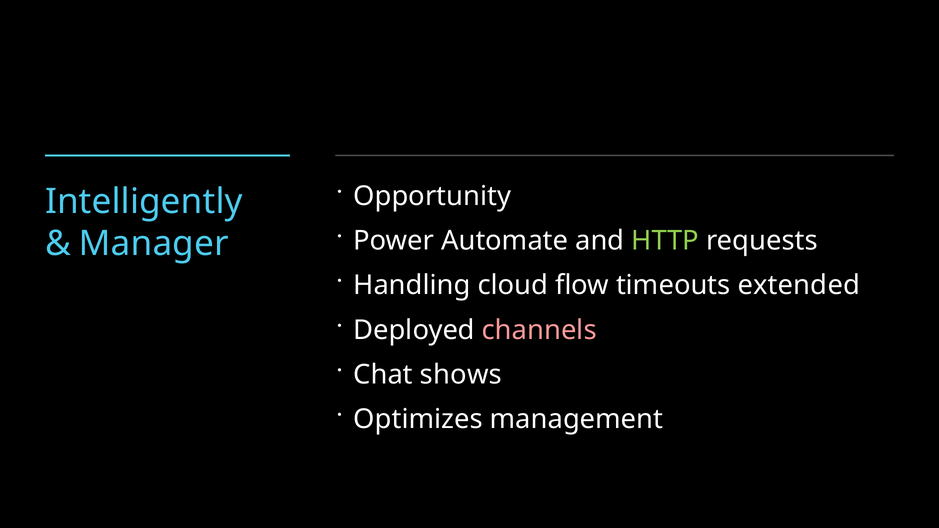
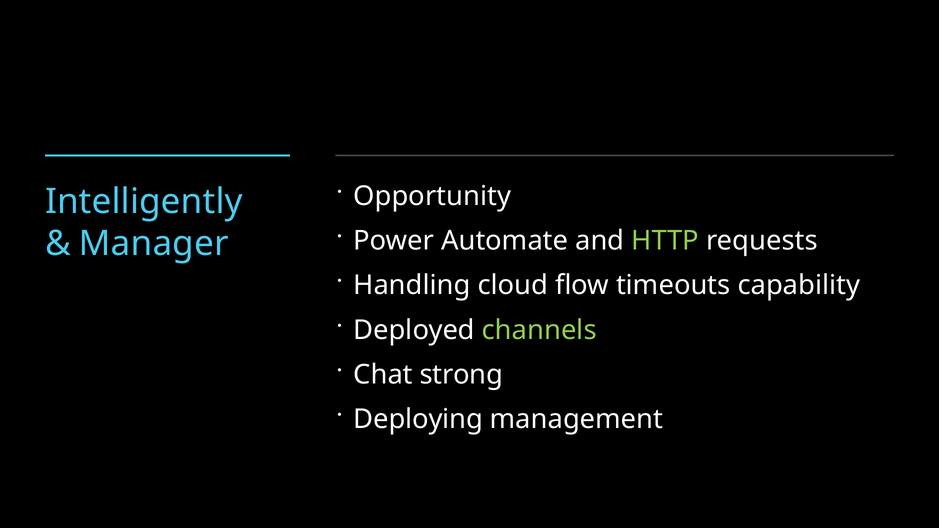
extended: extended -> capability
channels colour: pink -> light green
shows: shows -> strong
Optimizes: Optimizes -> Deploying
